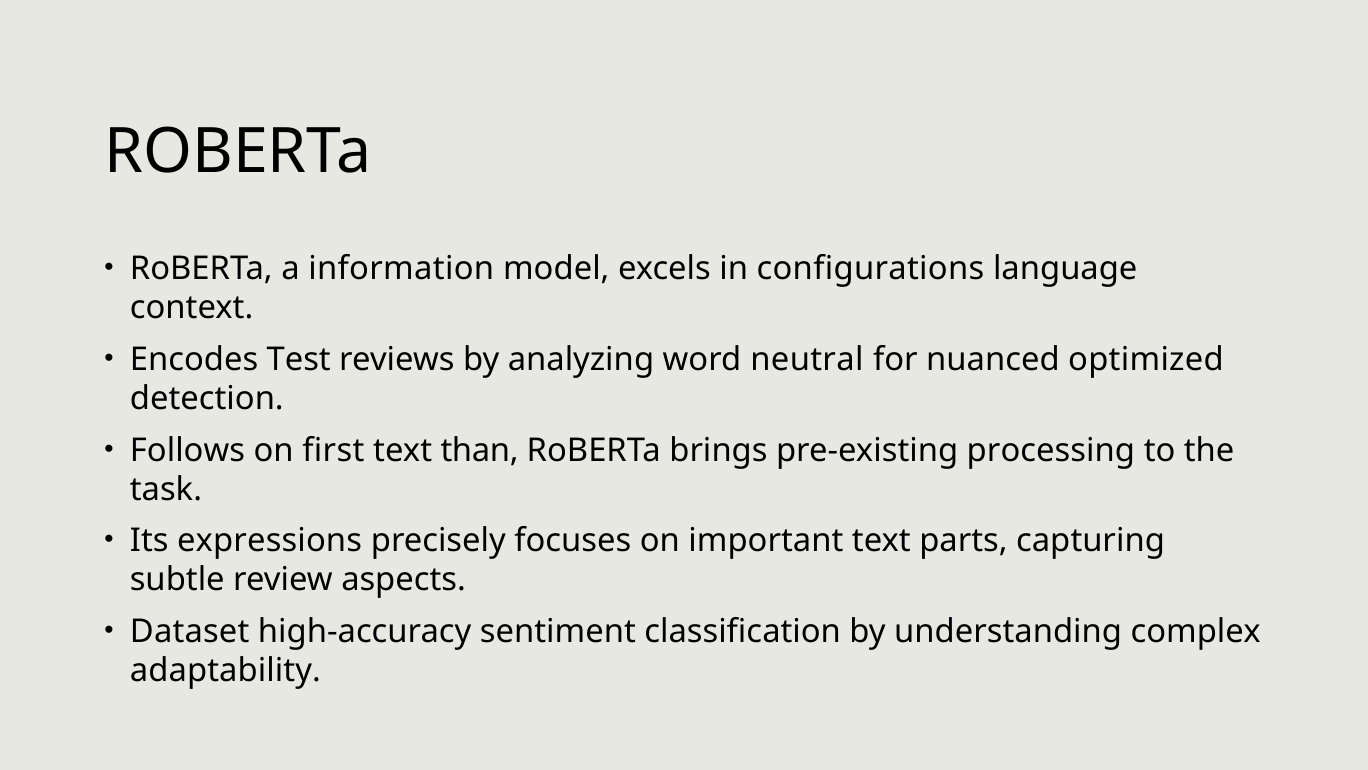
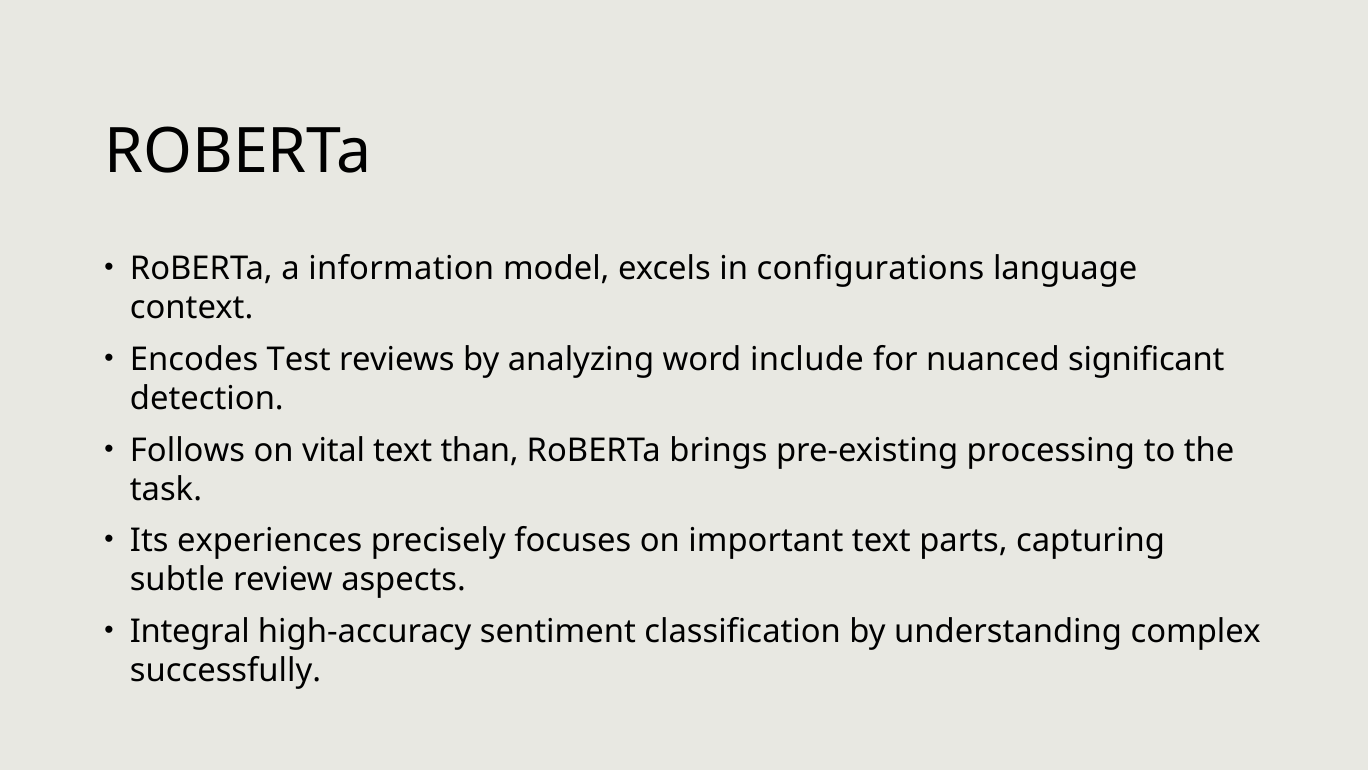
neutral: neutral -> include
optimized: optimized -> significant
first: first -> vital
expressions: expressions -> experiences
Dataset: Dataset -> Integral
adaptability: adaptability -> successfully
